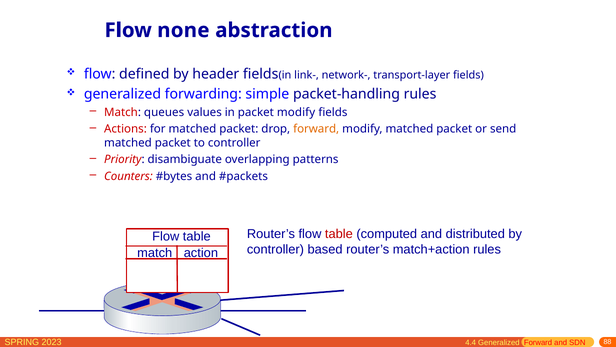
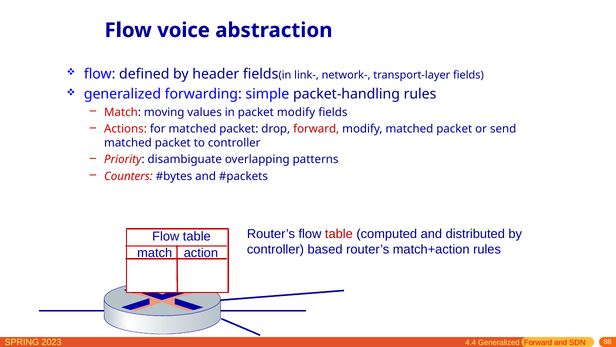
none: none -> voice
queues: queues -> moving
forward at (316, 129) colour: orange -> red
